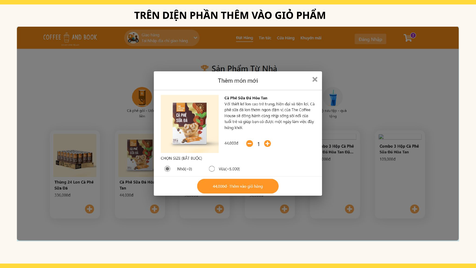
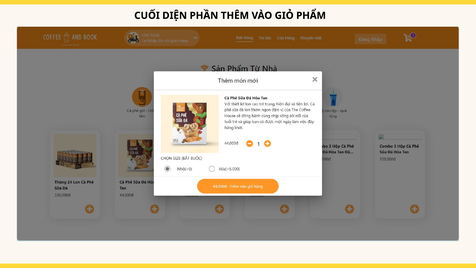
TRÊN: TRÊN -> CUỐI
